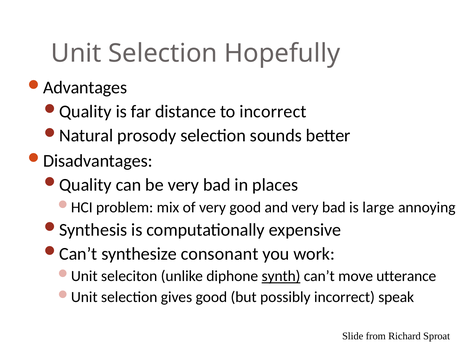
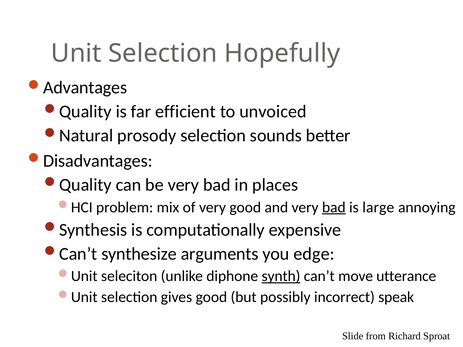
distance: distance -> efficient
to incorrect: incorrect -> unvoiced
bad at (334, 207) underline: none -> present
consonant: consonant -> arguments
work: work -> edge
